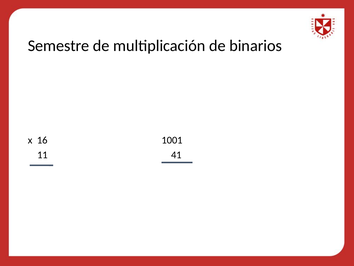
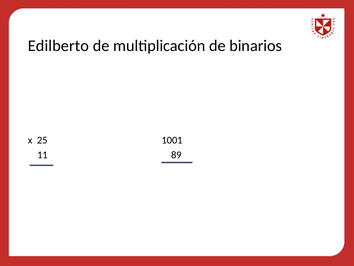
Semestre: Semestre -> Edilberto
16: 16 -> 25
41: 41 -> 89
